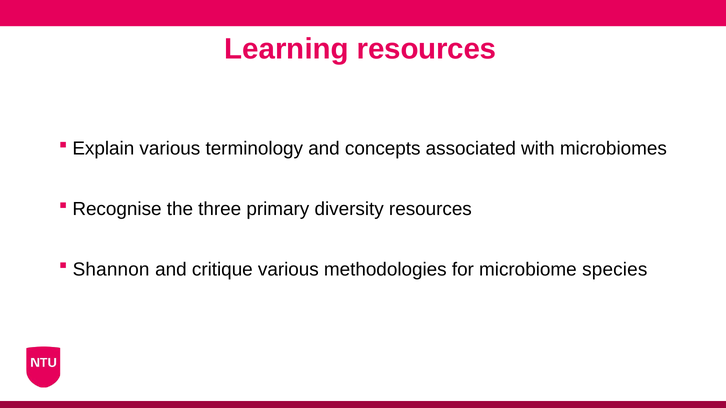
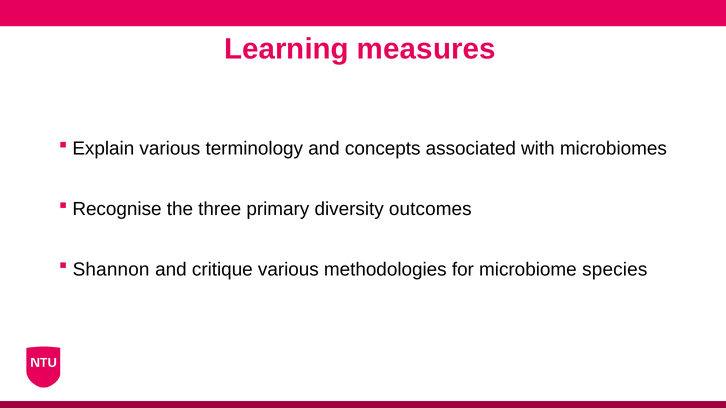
Learning resources: resources -> measures
diversity resources: resources -> outcomes
